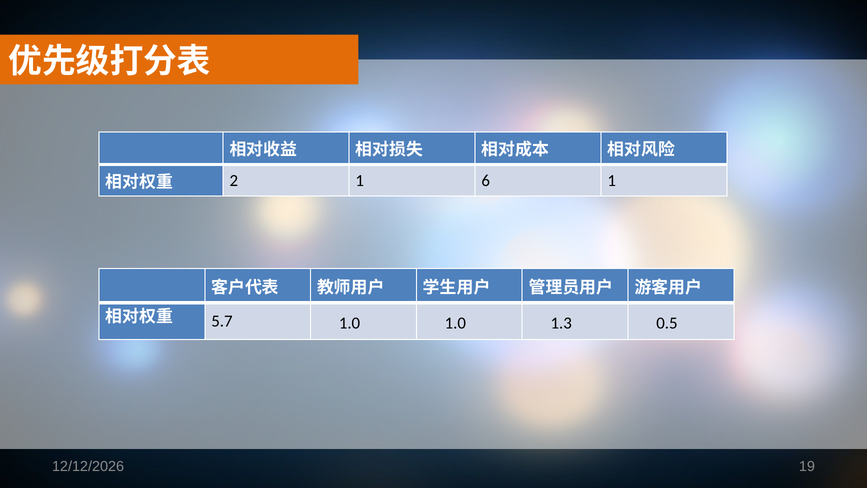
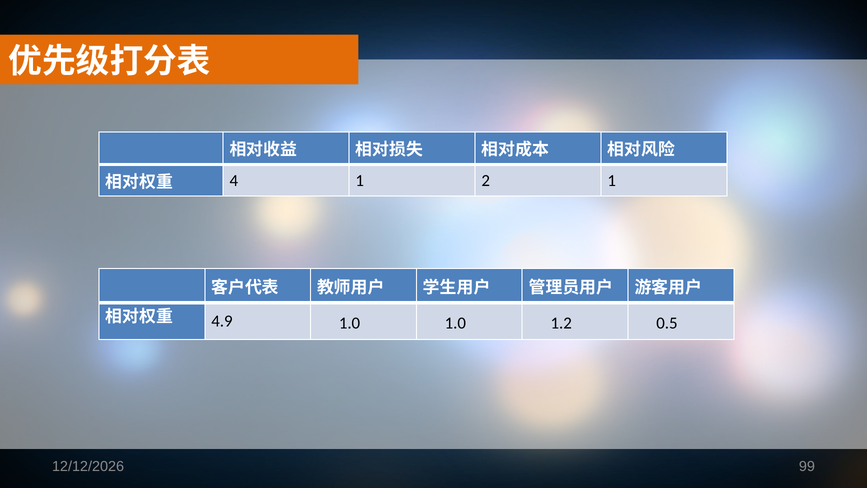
2: 2 -> 4
6: 6 -> 2
5.7: 5.7 -> 4.9
1.3: 1.3 -> 1.2
19: 19 -> 99
